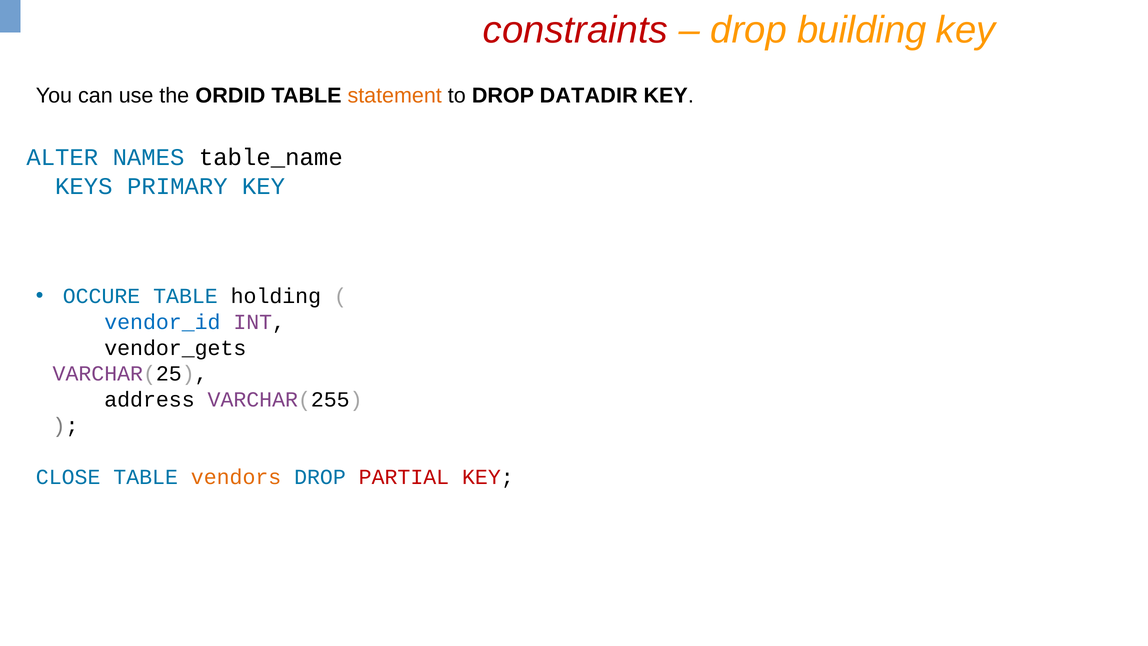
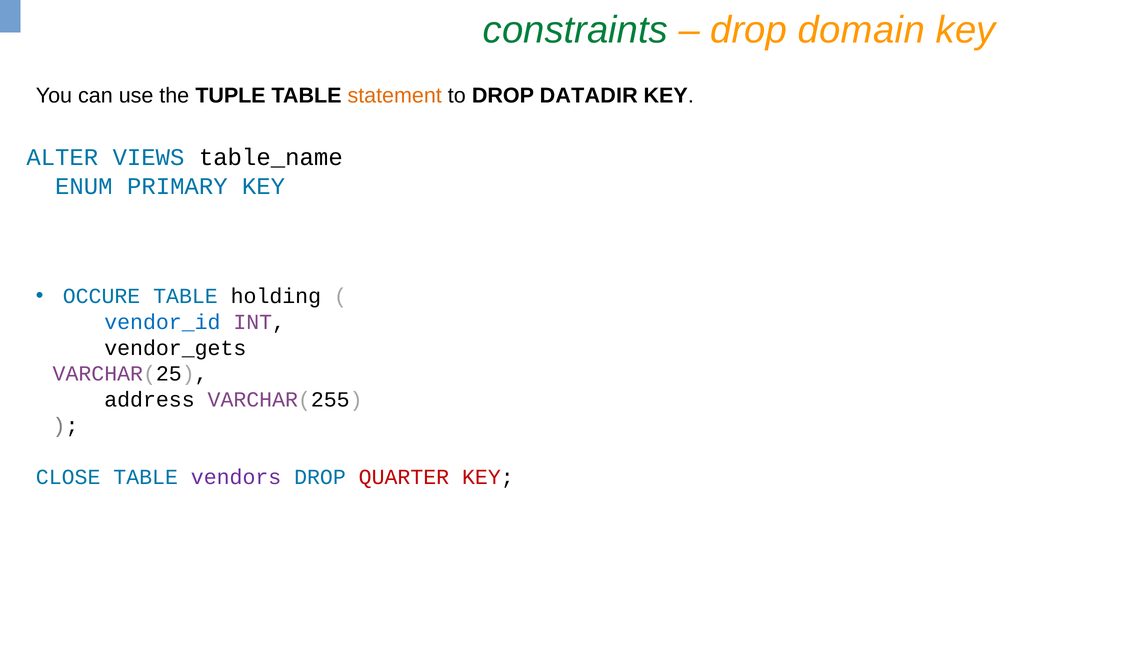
constraints colour: red -> green
building: building -> domain
ORDID: ORDID -> TUPLE
NAMES: NAMES -> VIEWS
KEYS: KEYS -> ENUM
vendors colour: orange -> purple
PARTIAL: PARTIAL -> QUARTER
